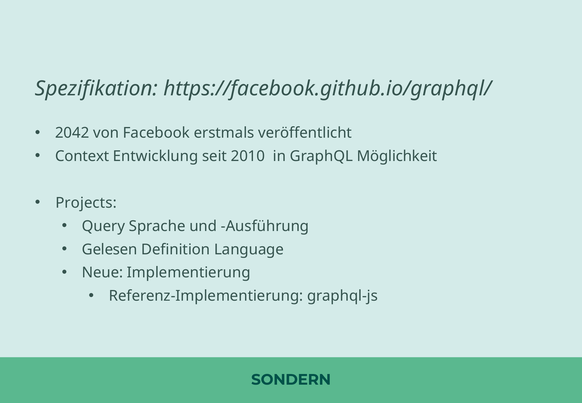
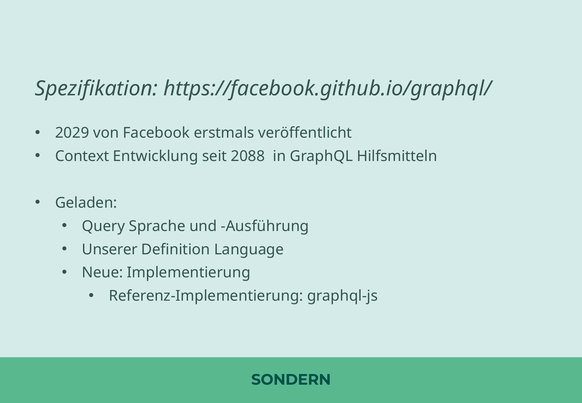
2042: 2042 -> 2029
2010: 2010 -> 2088
Möglichkeit: Möglichkeit -> Hilfsmitteln
Projects: Projects -> Geladen
Gelesen: Gelesen -> Unserer
